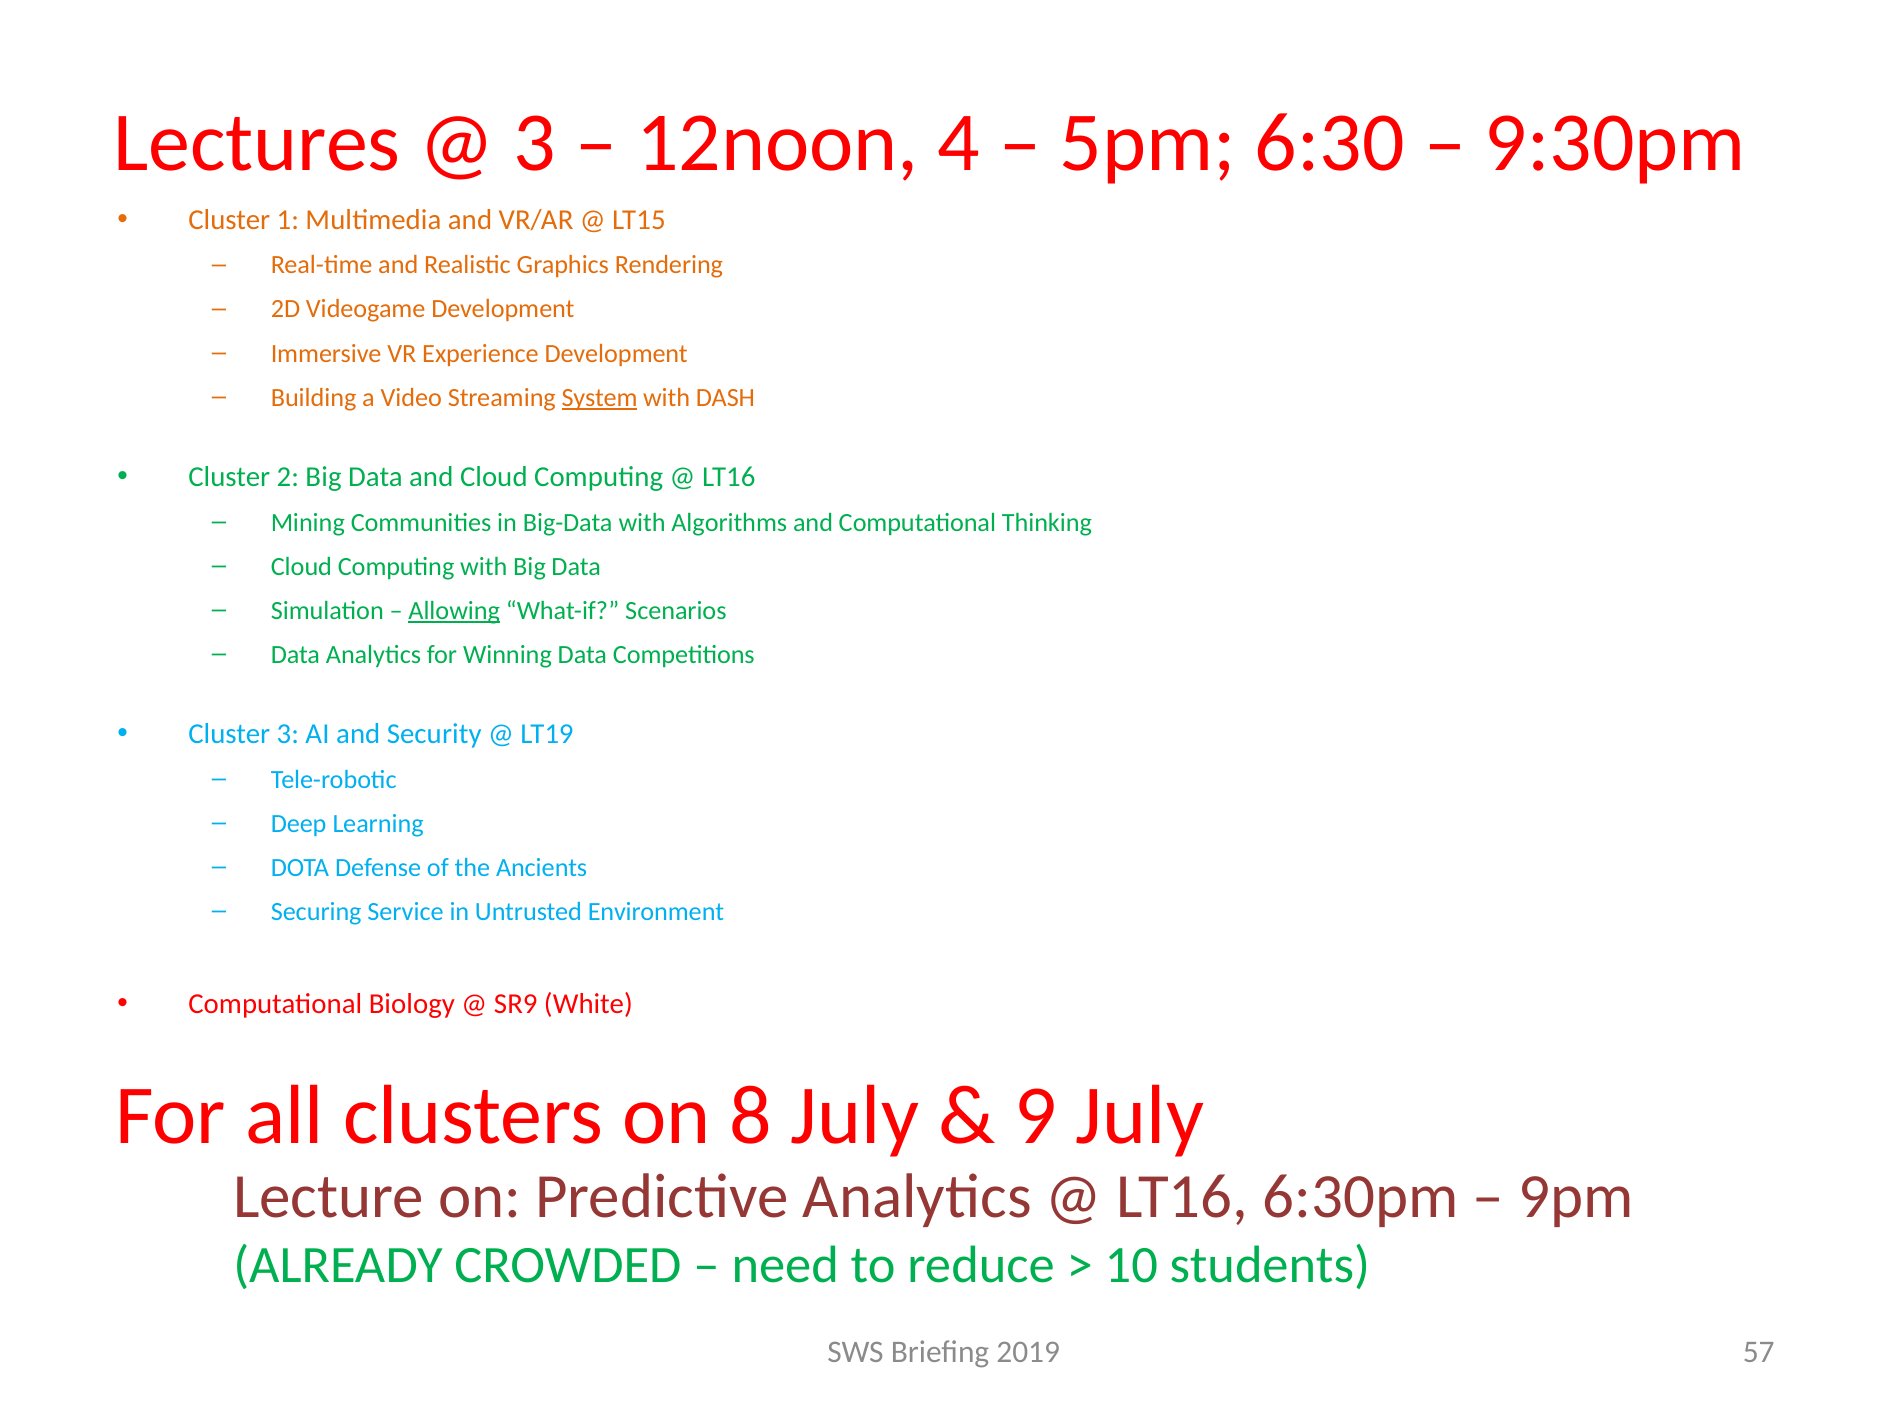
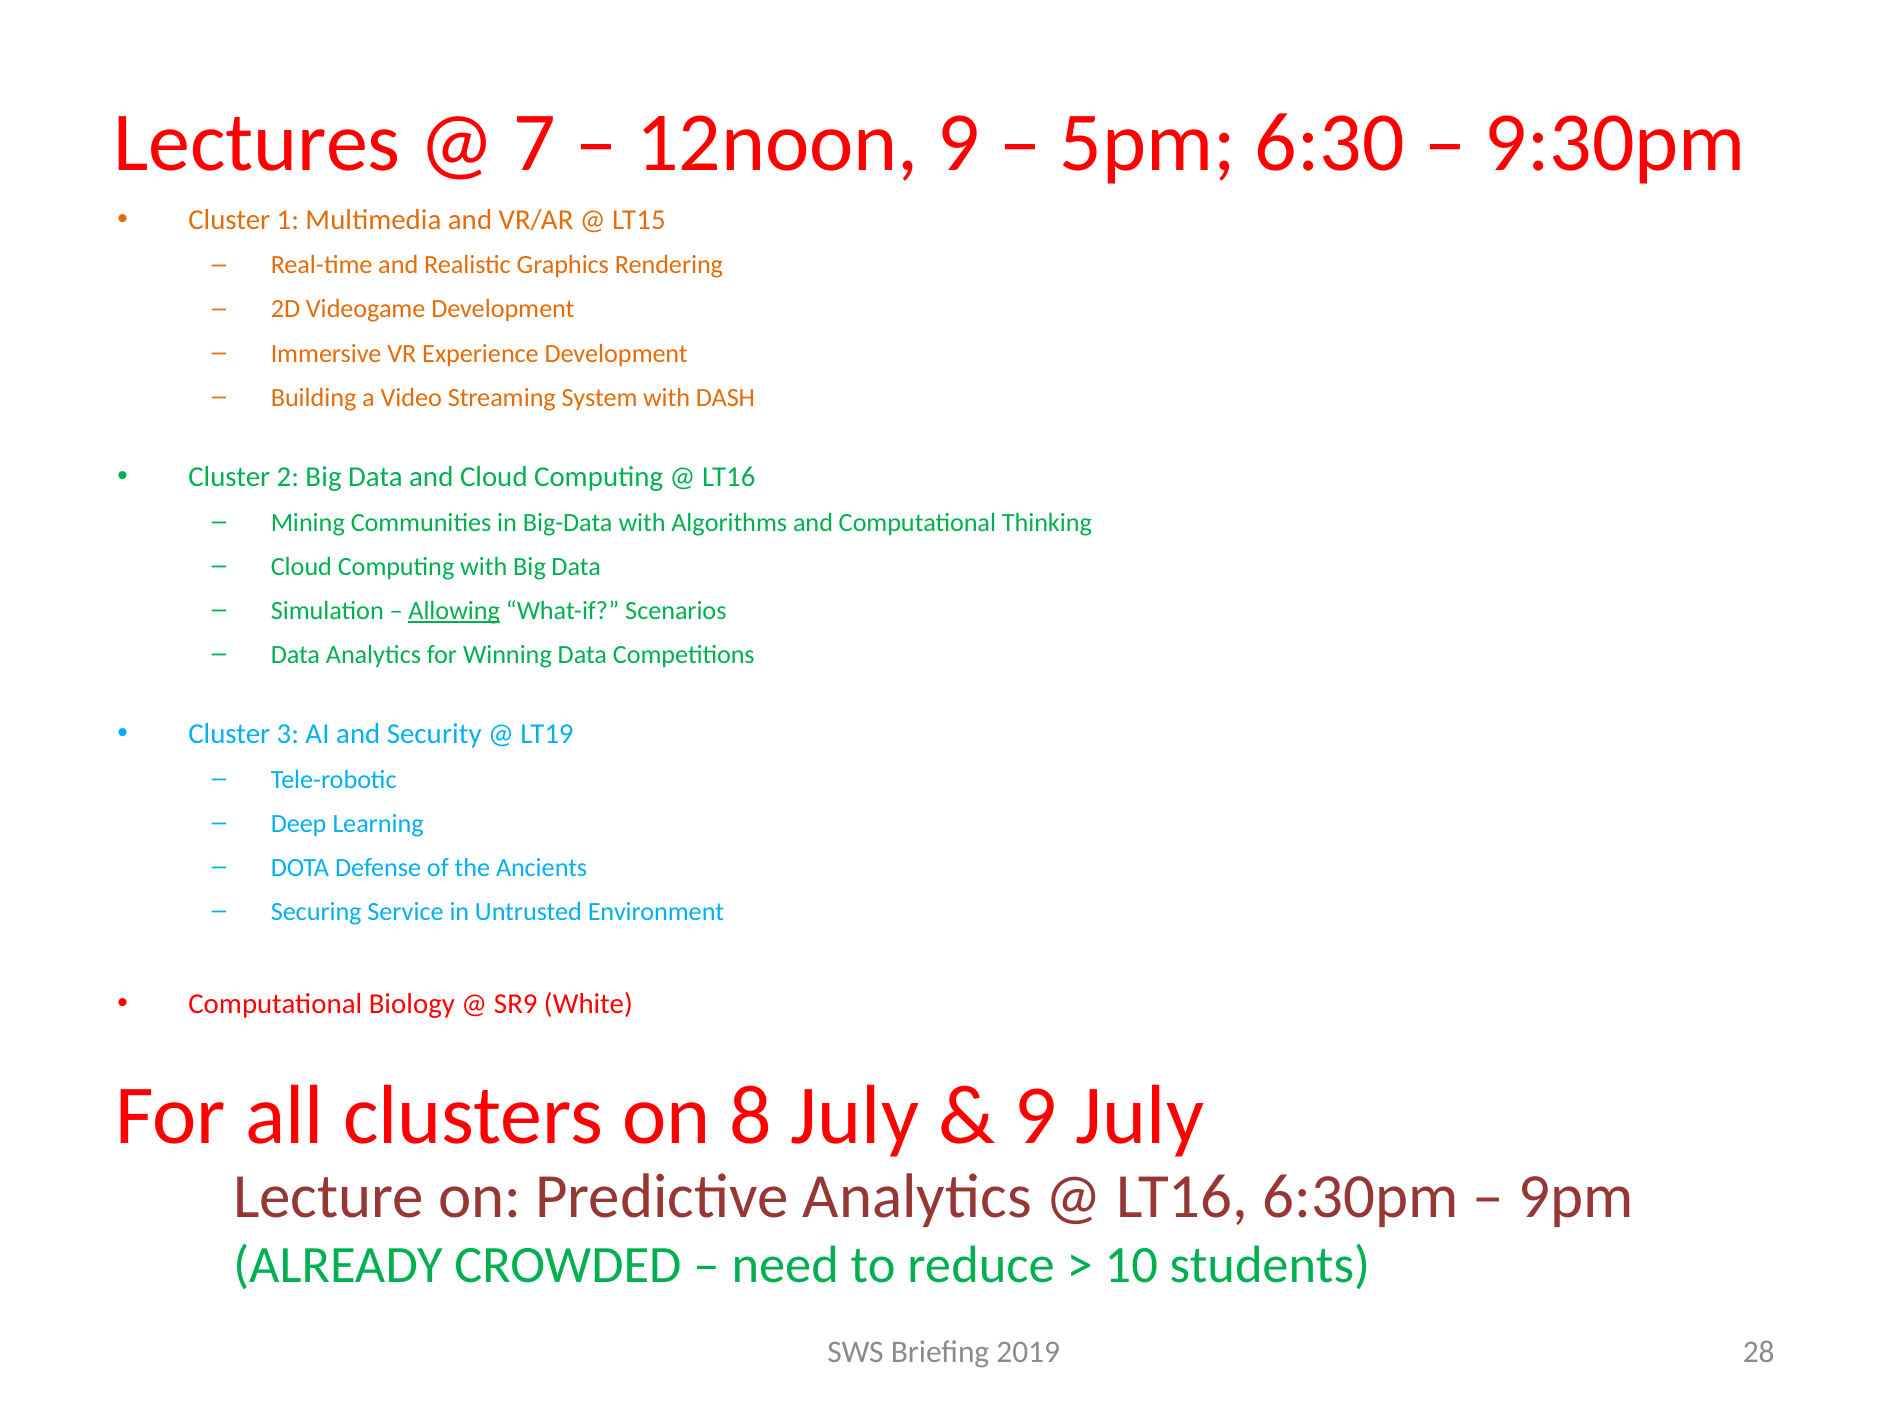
3 at (535, 143): 3 -> 7
12noon 4: 4 -> 9
System underline: present -> none
57: 57 -> 28
